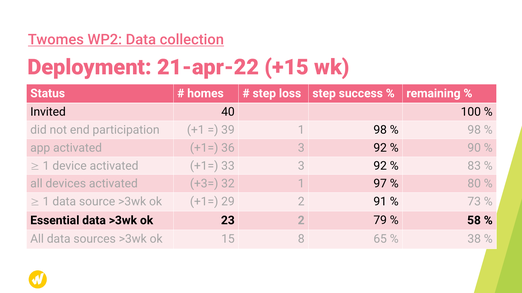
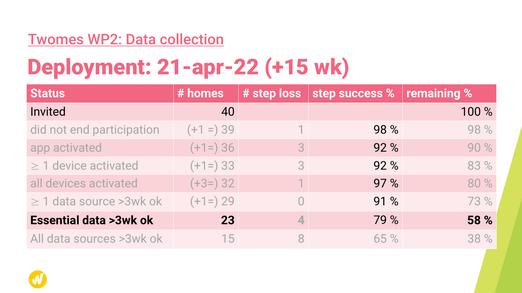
29 2: 2 -> 0
23 2: 2 -> 4
